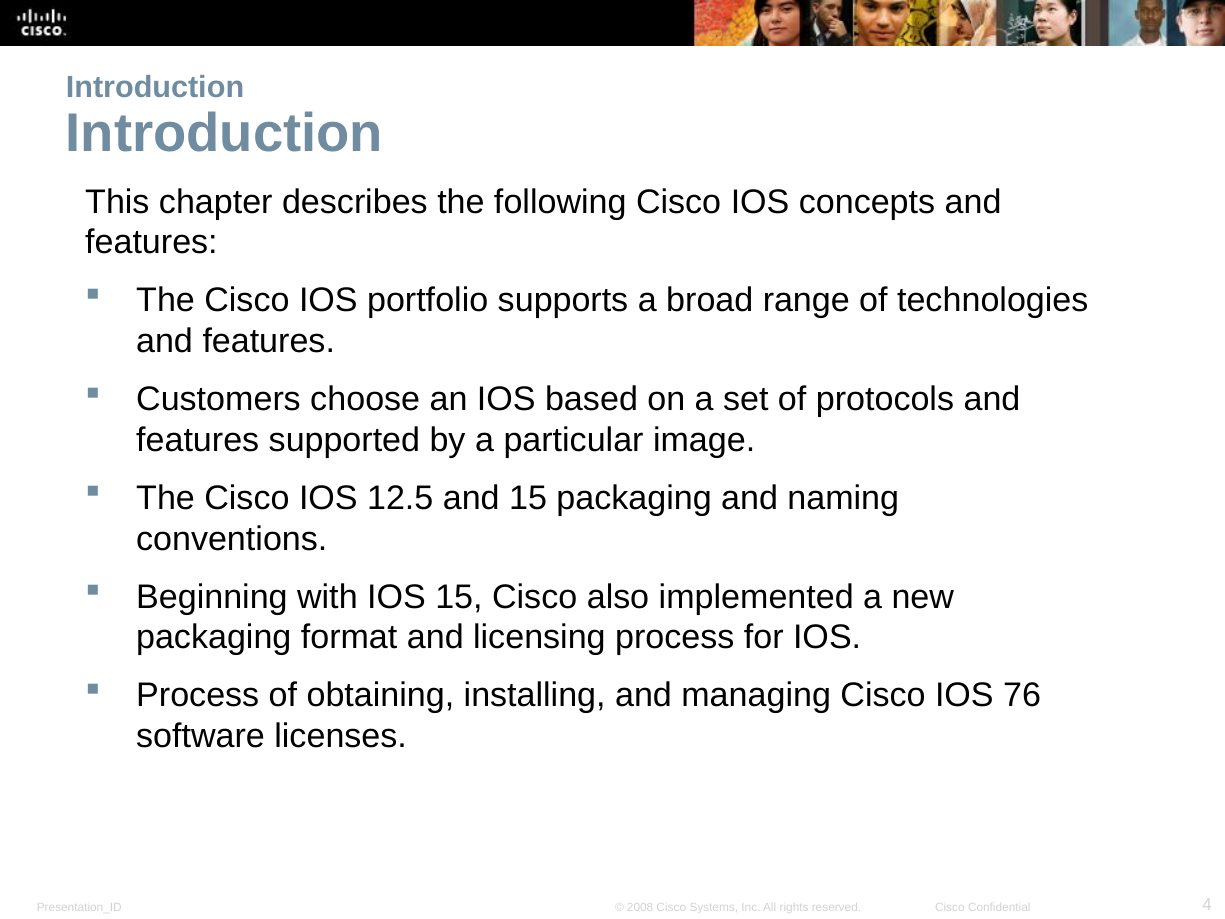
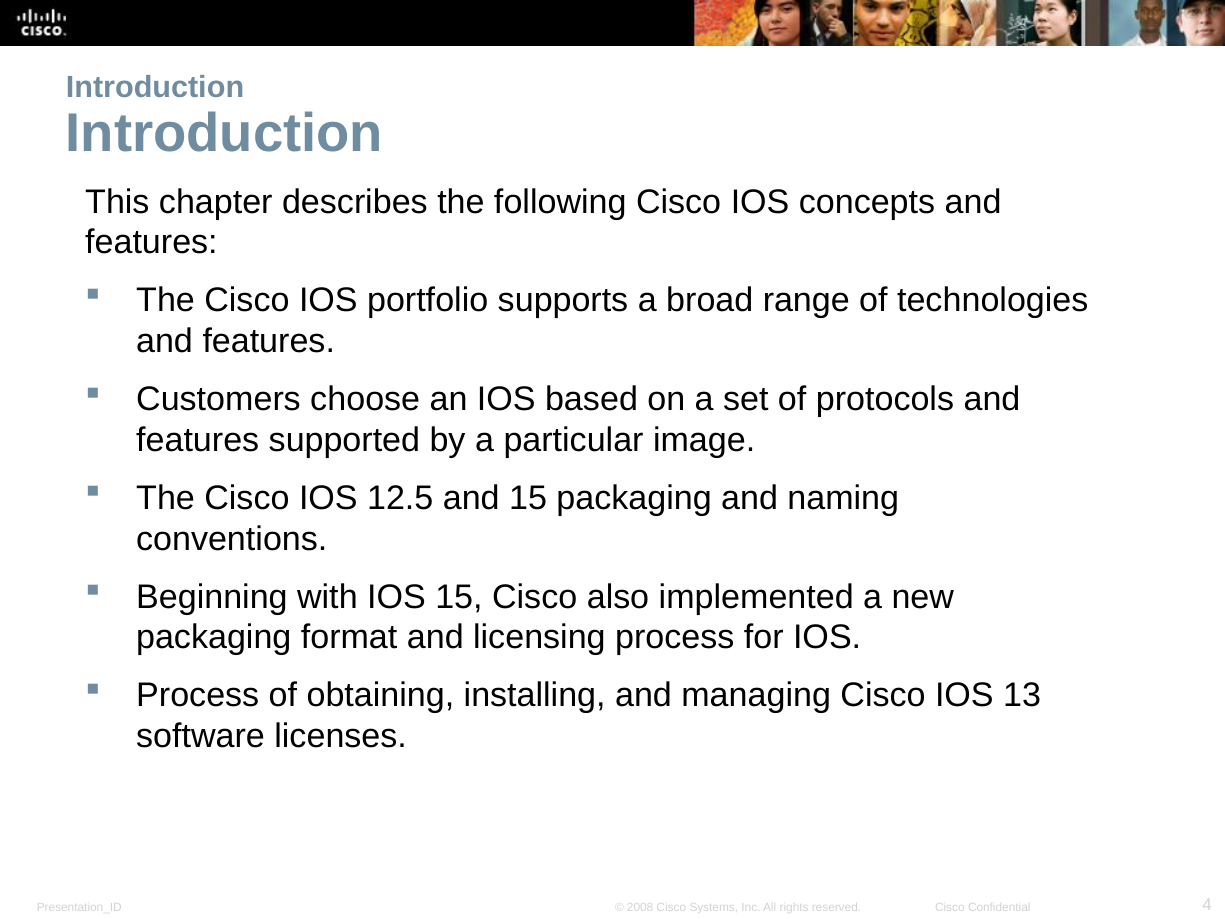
76: 76 -> 13
